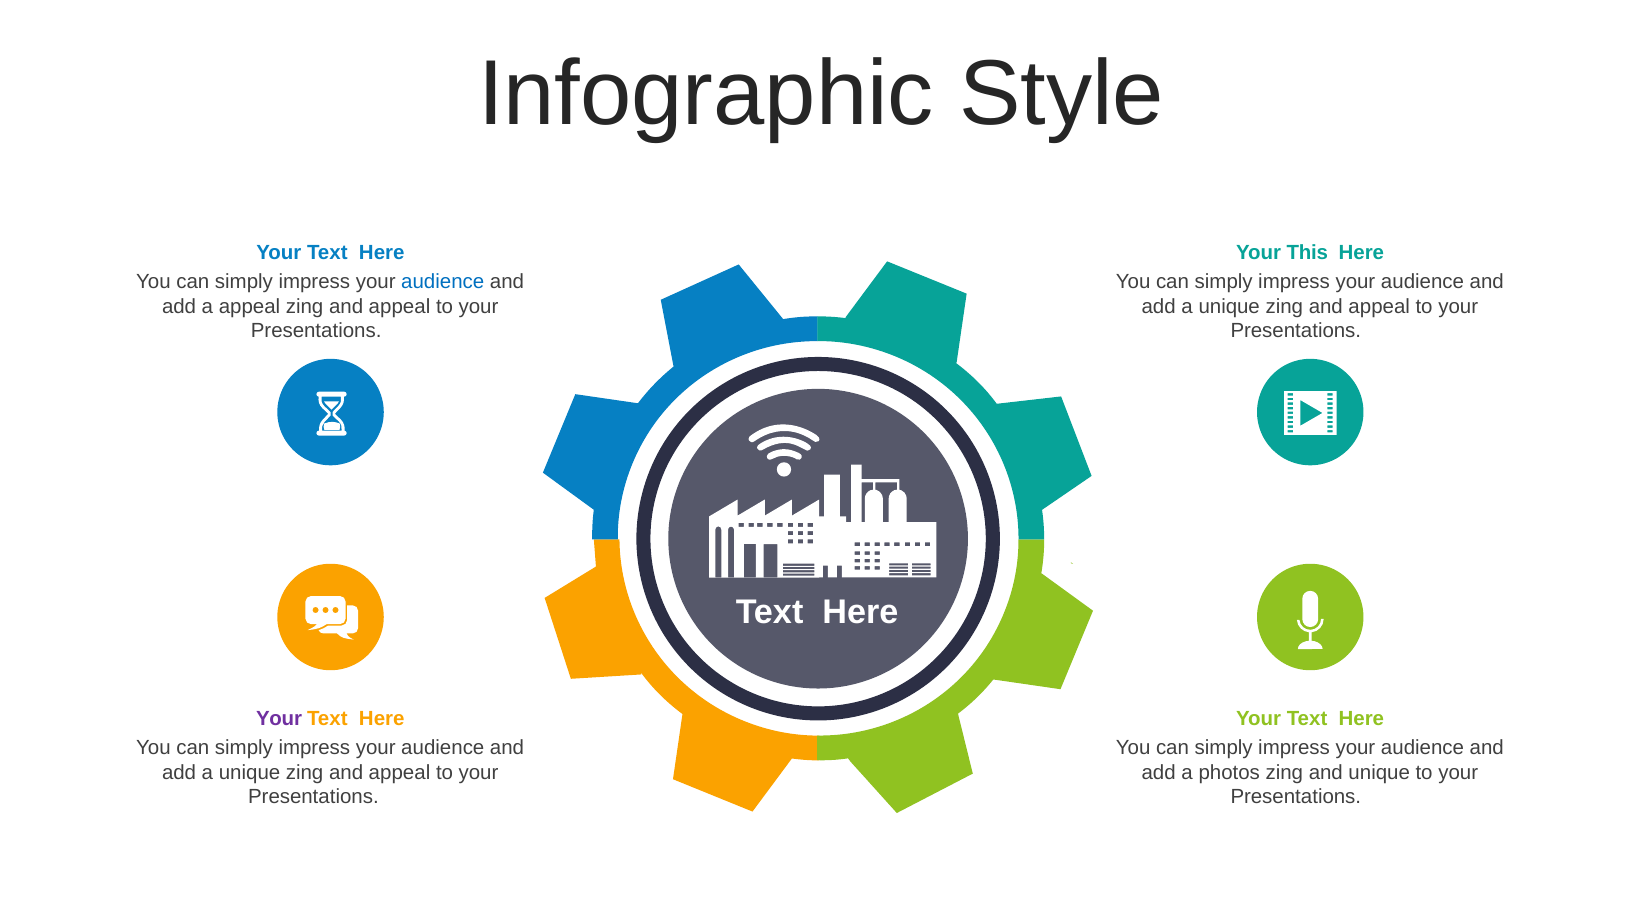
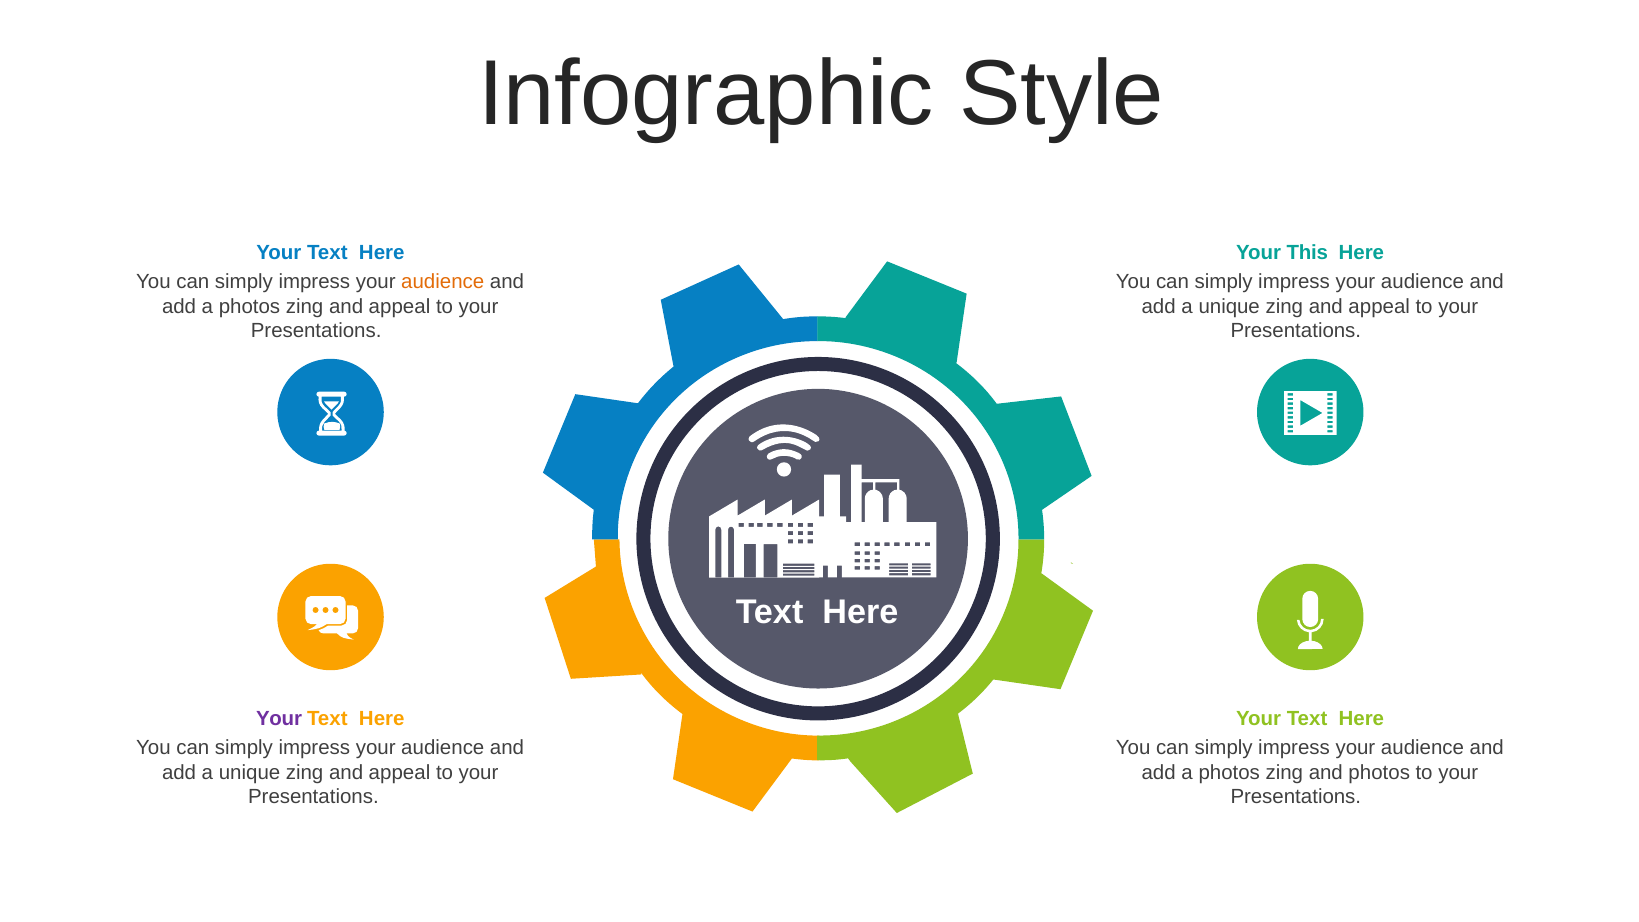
audience at (443, 282) colour: blue -> orange
appeal at (250, 306): appeal -> photos
and unique: unique -> photos
